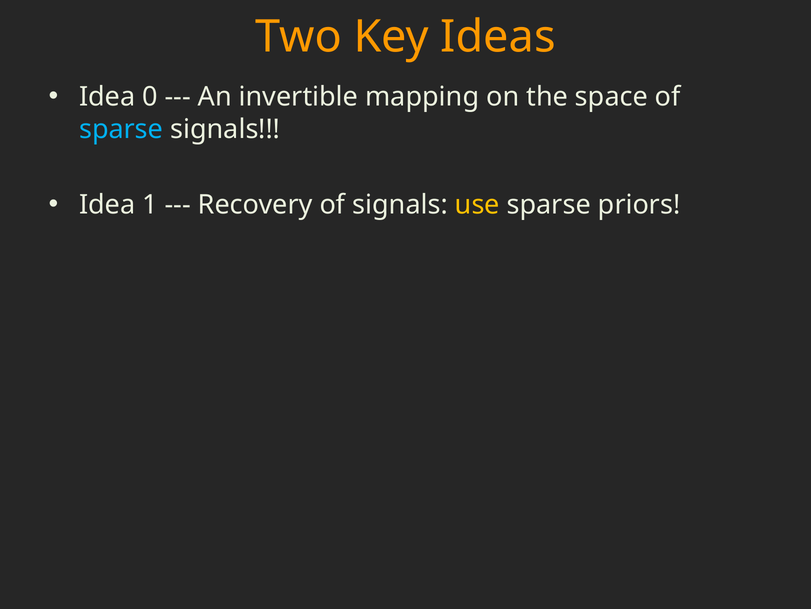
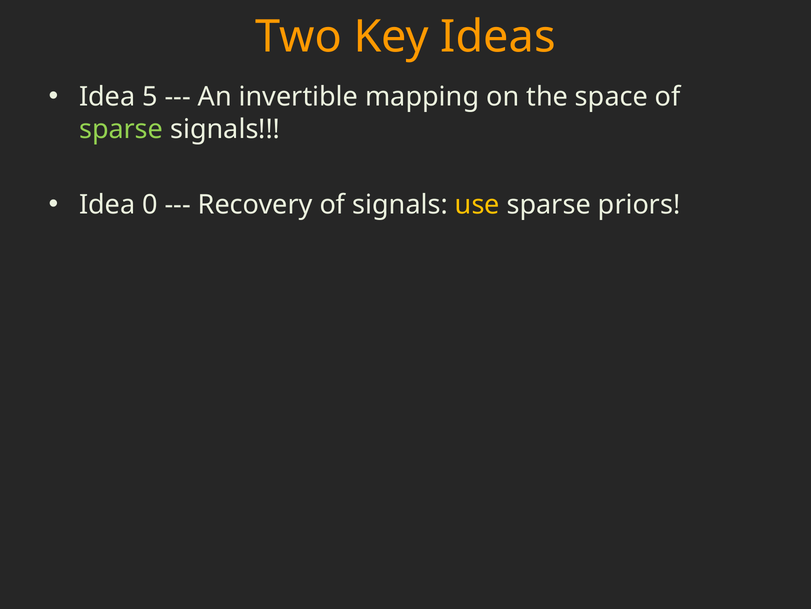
0: 0 -> 5
sparse at (121, 129) colour: light blue -> light green
1: 1 -> 0
